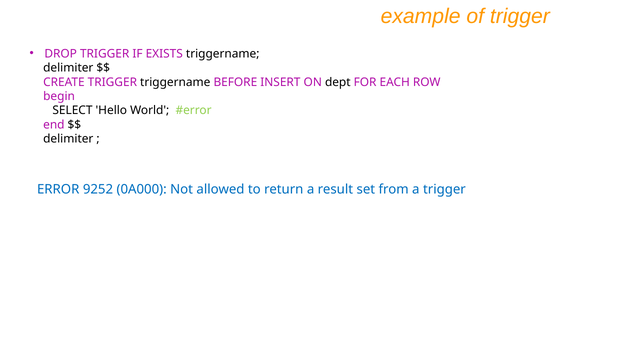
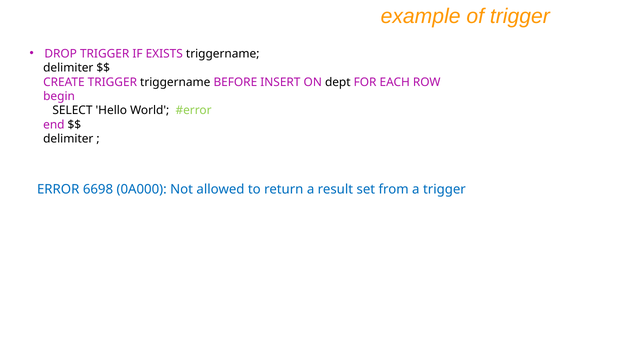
9252: 9252 -> 6698
